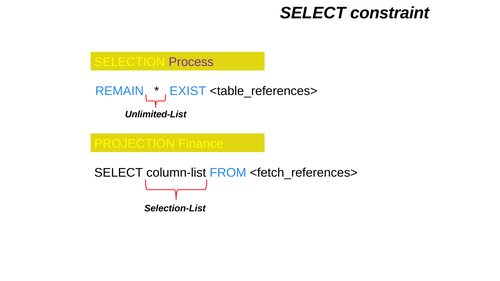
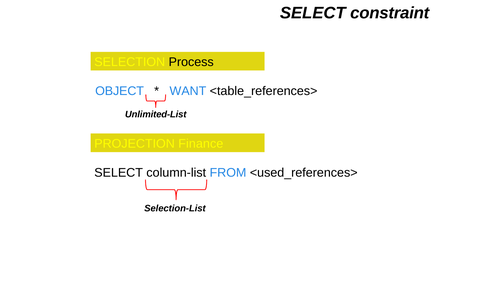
Process colour: purple -> black
REMAIN: REMAIN -> OBJECT
EXIST: EXIST -> WANT
<fetch_references>: <fetch_references> -> <used_references>
